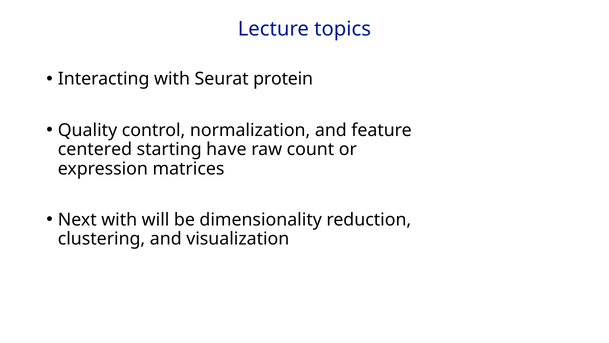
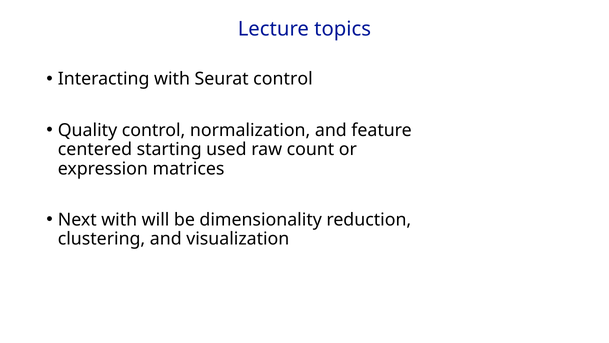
Seurat protein: protein -> control
have: have -> used
